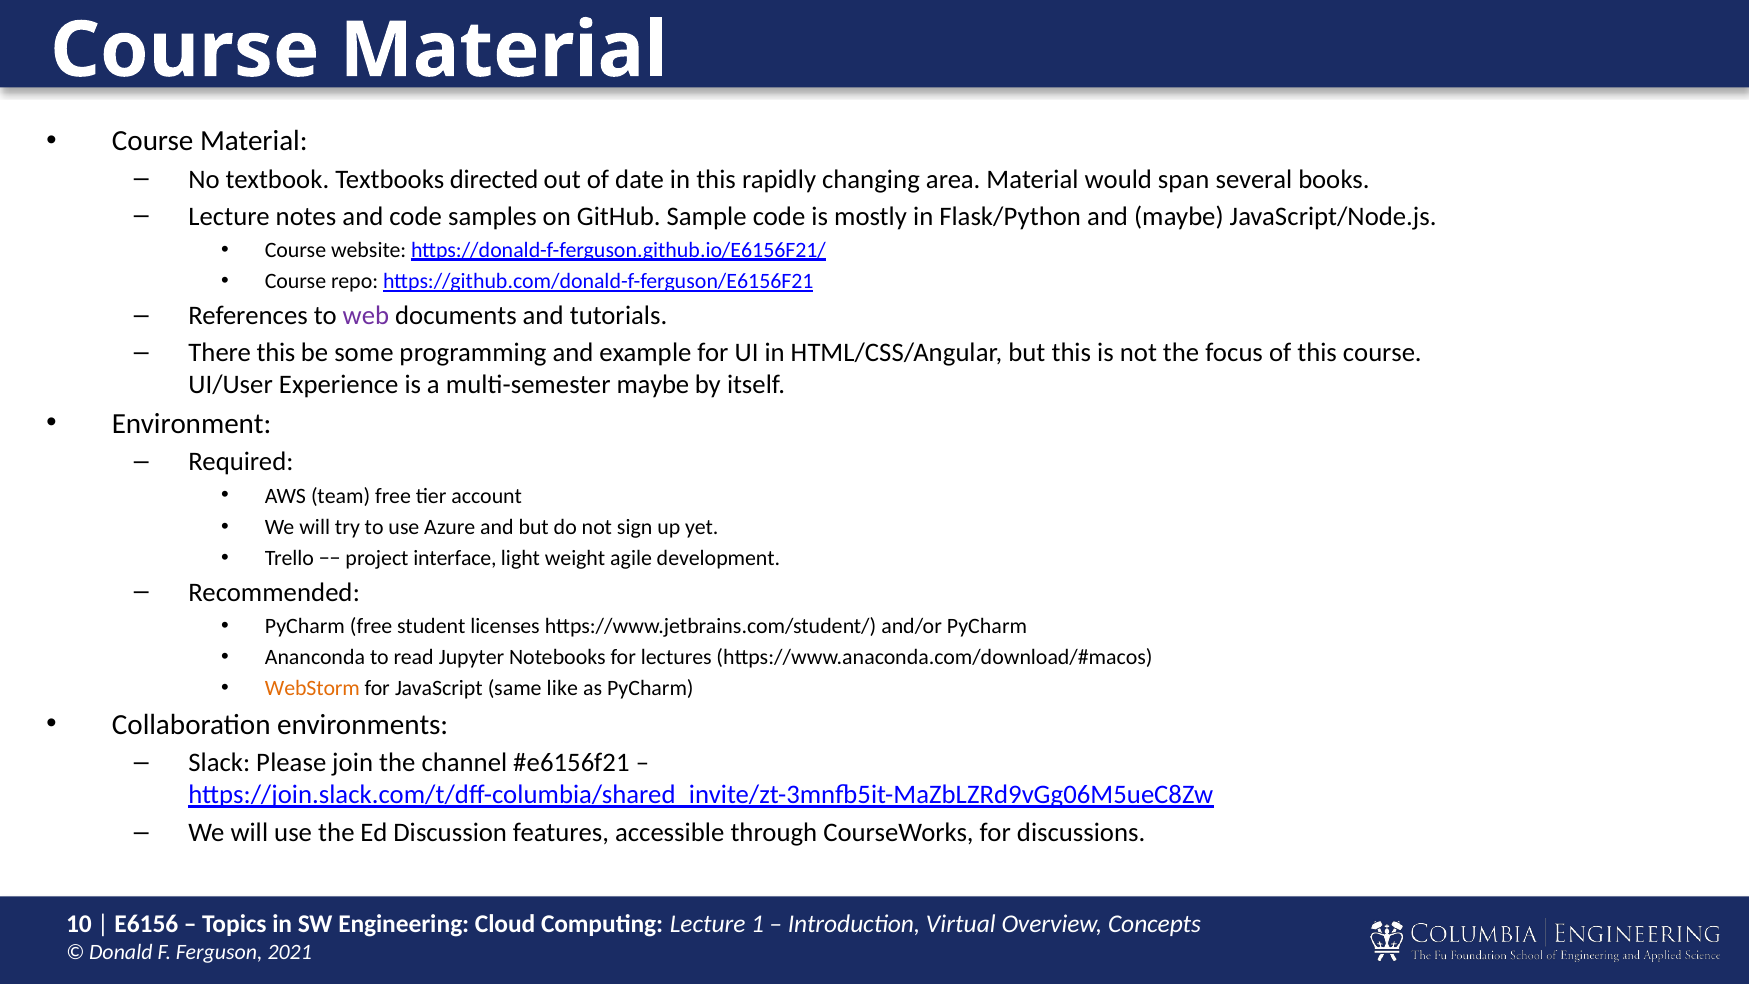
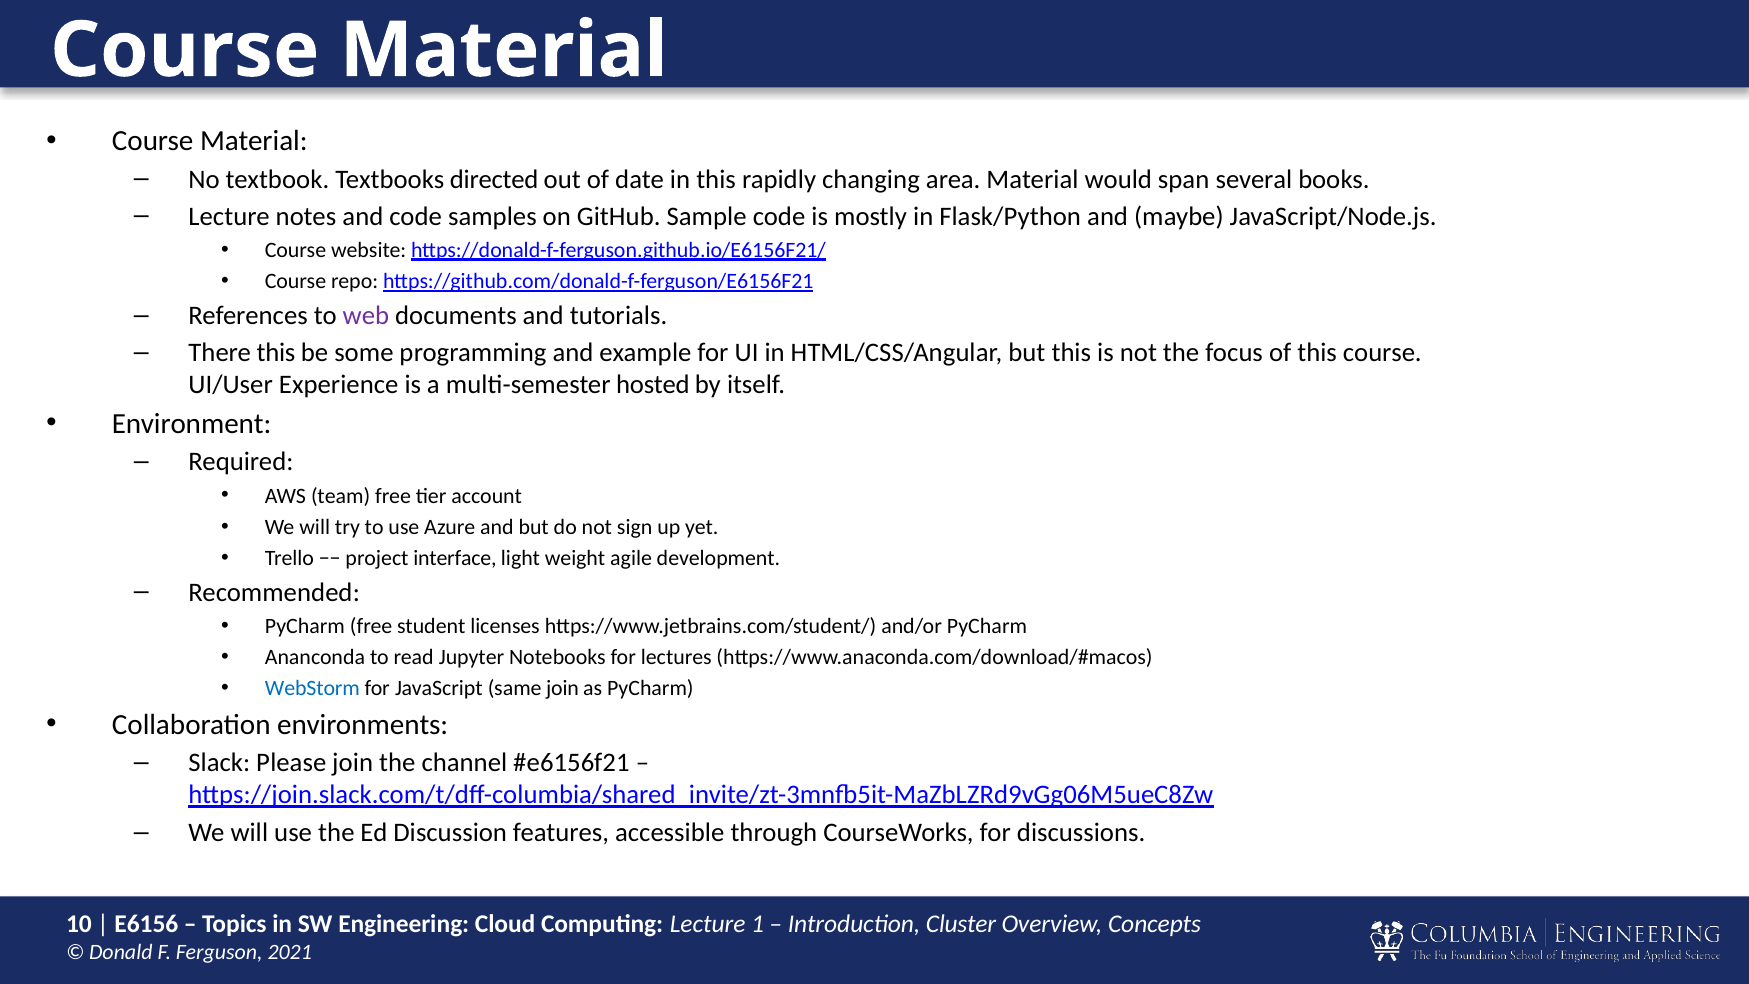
multi-semester maybe: maybe -> hosted
WebStorm colour: orange -> blue
same like: like -> join
Virtual: Virtual -> Cluster
